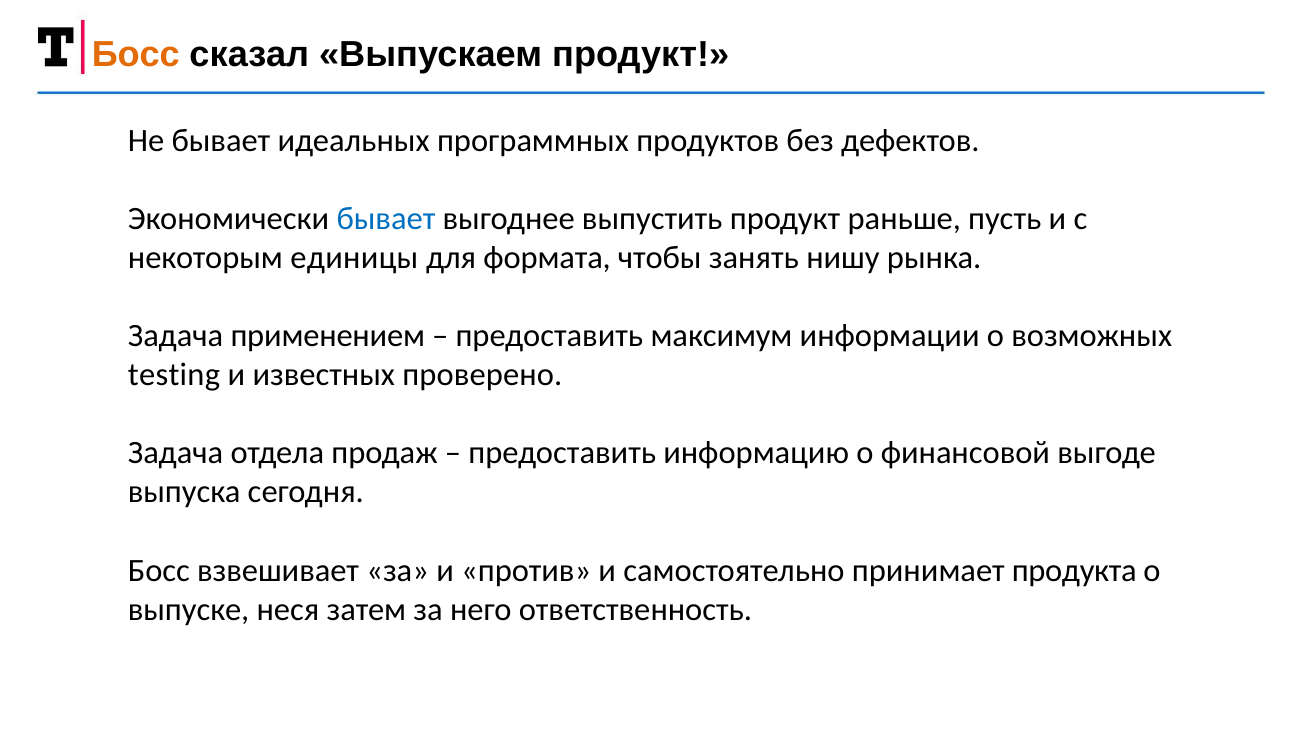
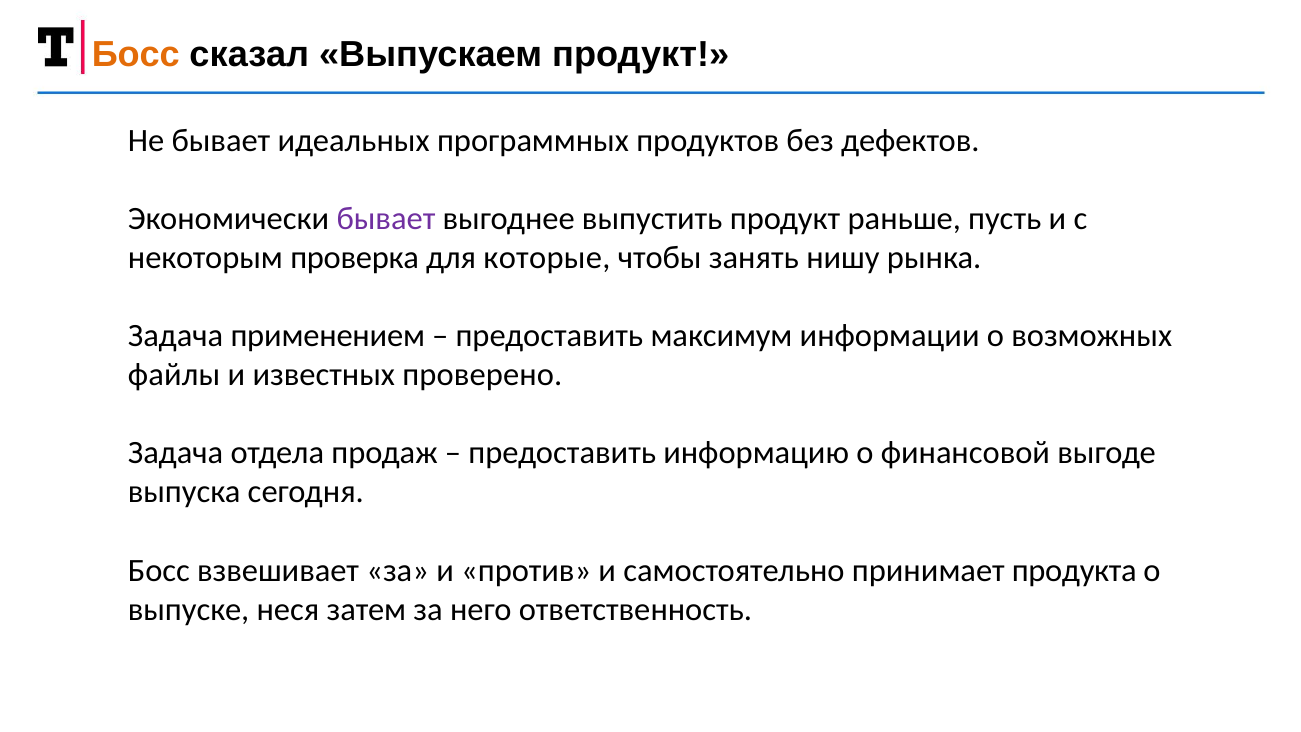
бывает at (386, 219) colour: blue -> purple
единицы: единицы -> проверка
формата: формата -> которые
testing: testing -> файлы
